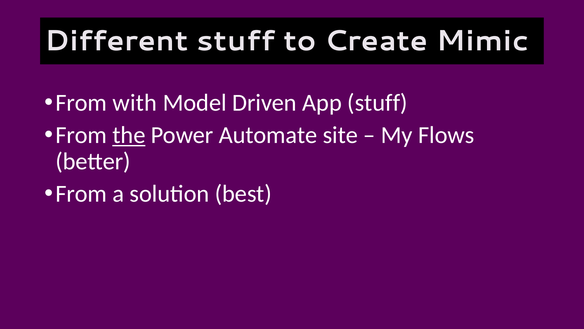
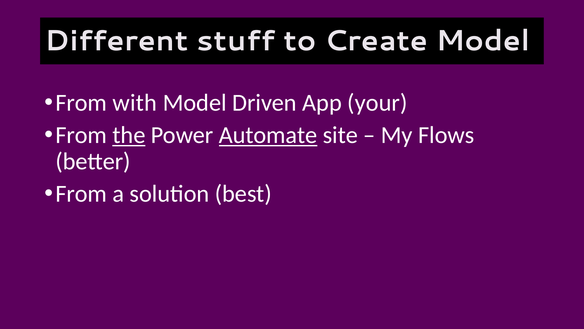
Create Mimic: Mimic -> Model
App stuff: stuff -> your
Automate underline: none -> present
